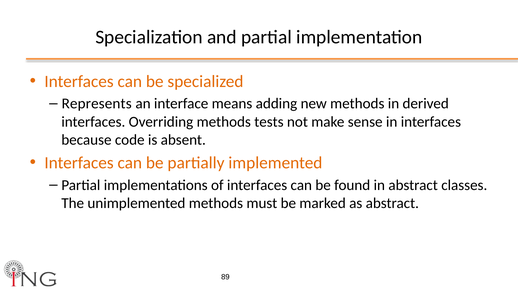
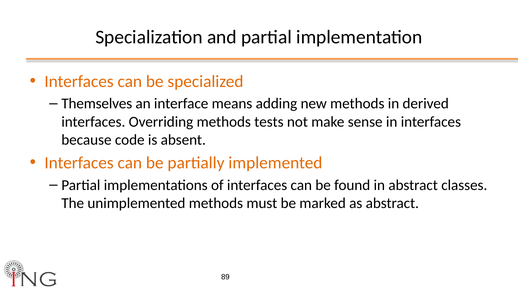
Represents: Represents -> Themselves
